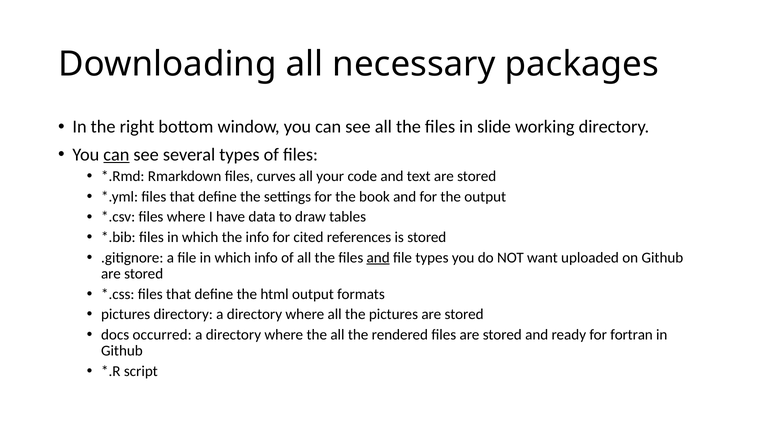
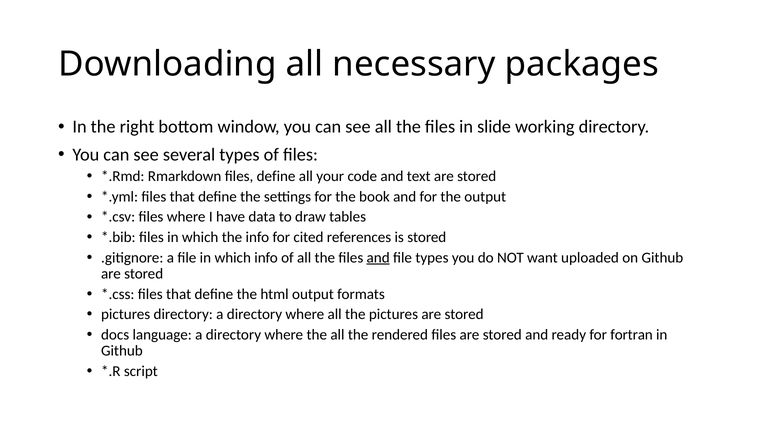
can at (116, 155) underline: present -> none
files curves: curves -> define
occurred: occurred -> language
